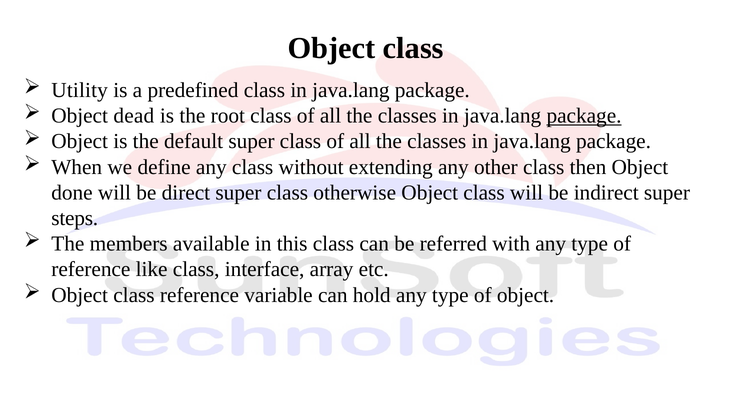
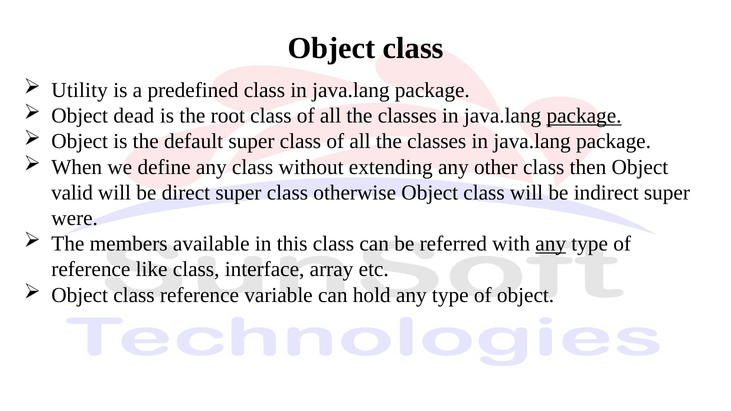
done: done -> valid
steps: steps -> were
any at (551, 244) underline: none -> present
